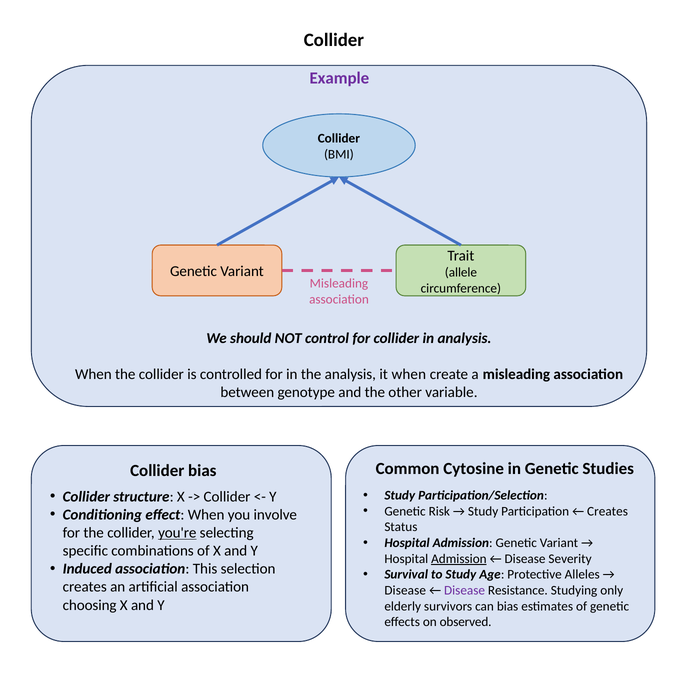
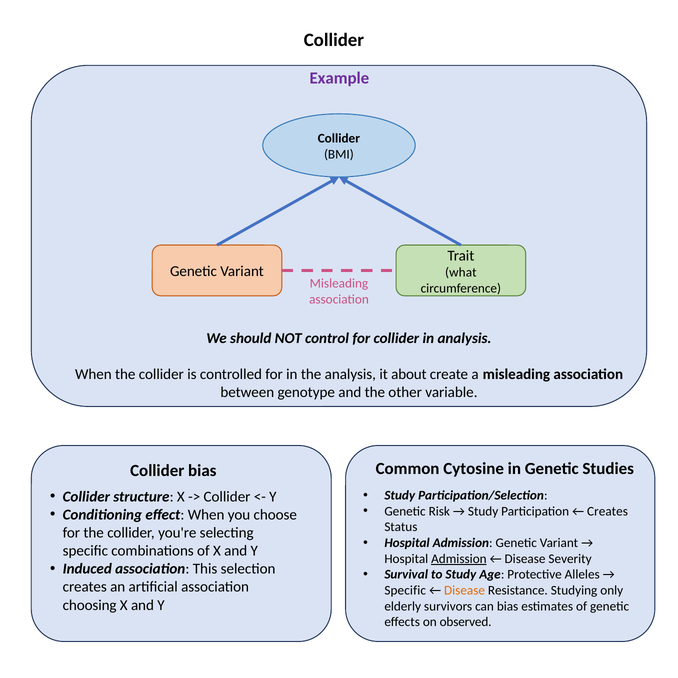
allele: allele -> what
it when: when -> about
involve: involve -> choose
you're underline: present -> none
Disease at (405, 590): Disease -> Specific
Disease at (465, 590) colour: purple -> orange
